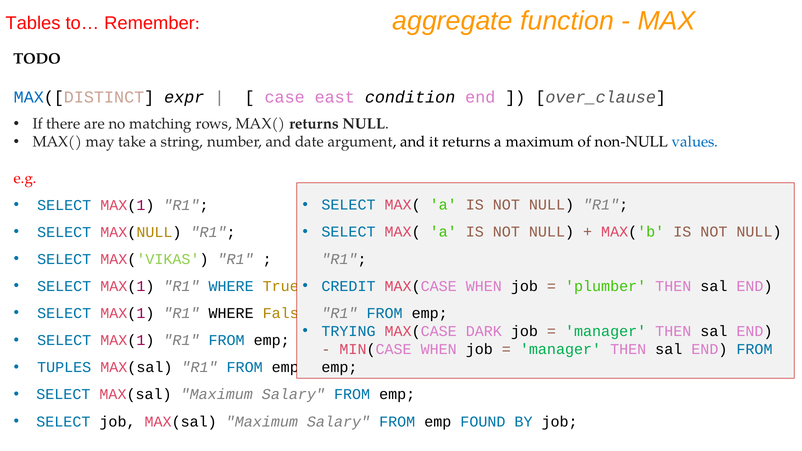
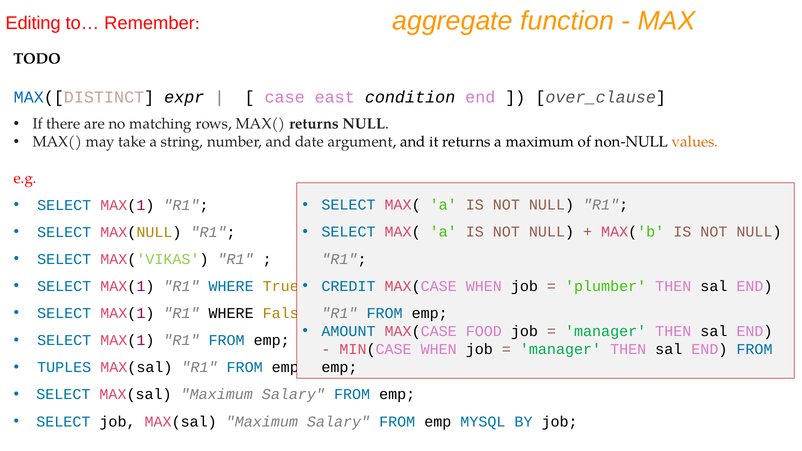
Tables: Tables -> Editing
values colour: blue -> orange
TRYING: TRYING -> AMOUNT
DARK: DARK -> FOOD
FOUND: FOUND -> MYSQL
